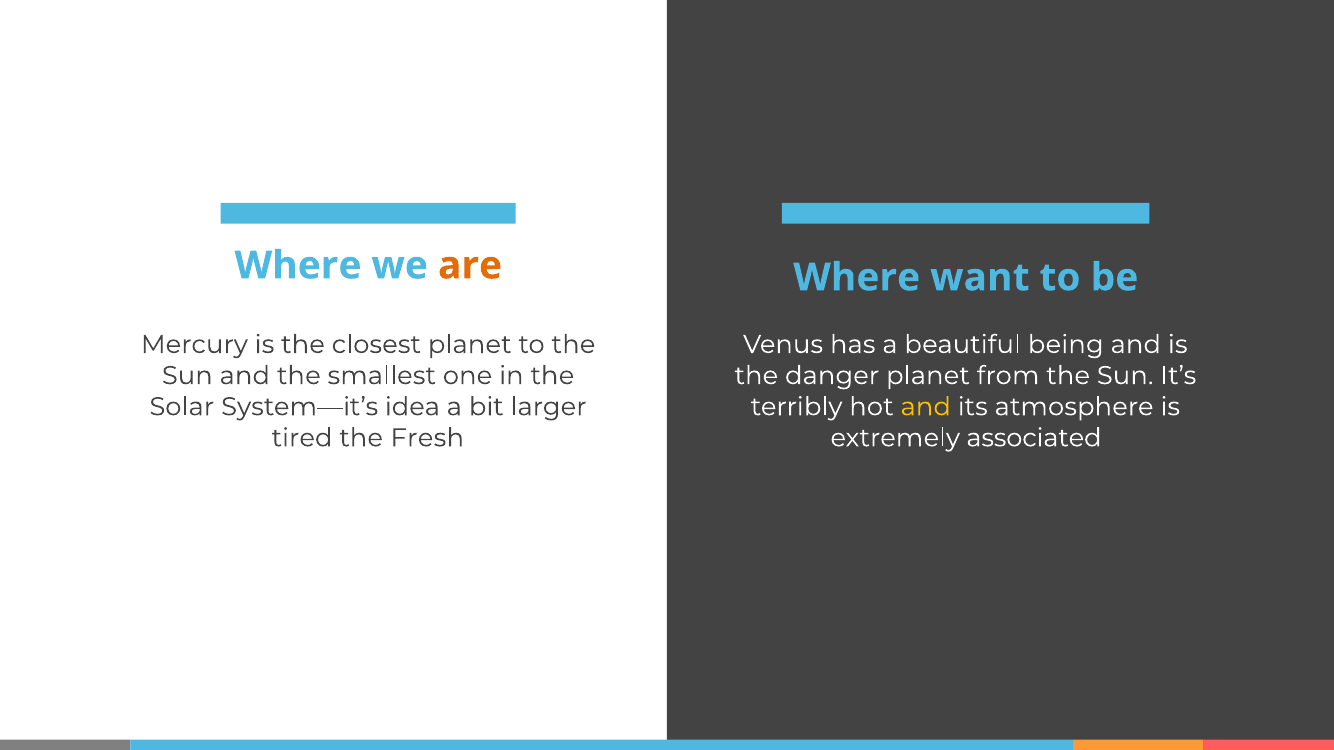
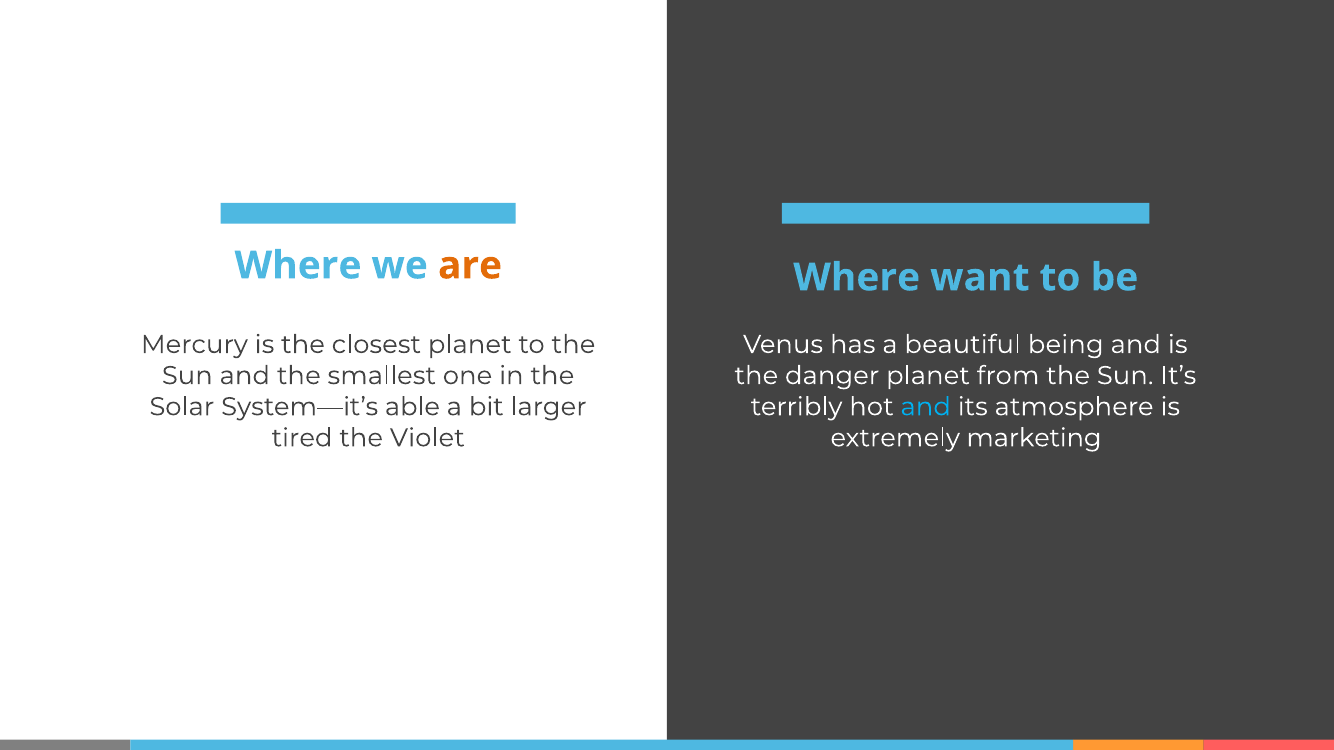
idea: idea -> able
and at (926, 407) colour: yellow -> light blue
Fresh: Fresh -> Violet
associated: associated -> marketing
